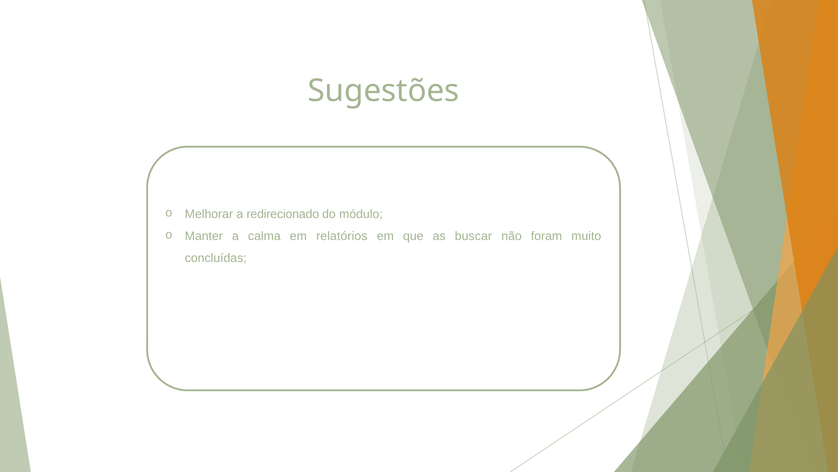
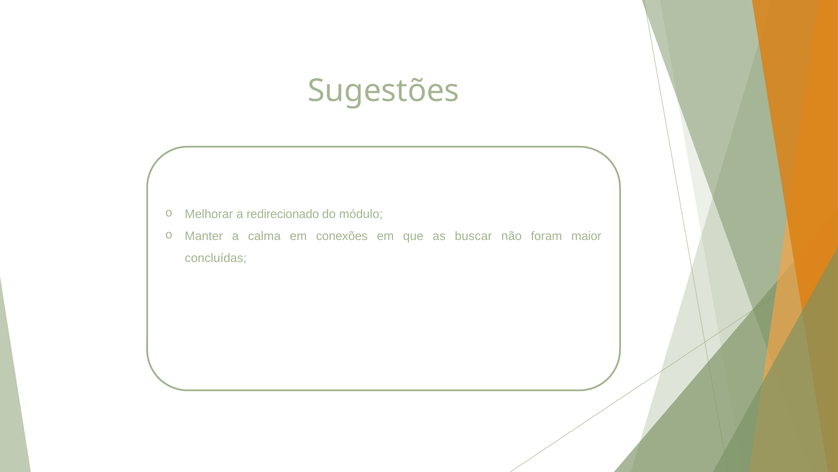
relatórios: relatórios -> conexões
muito: muito -> maior
